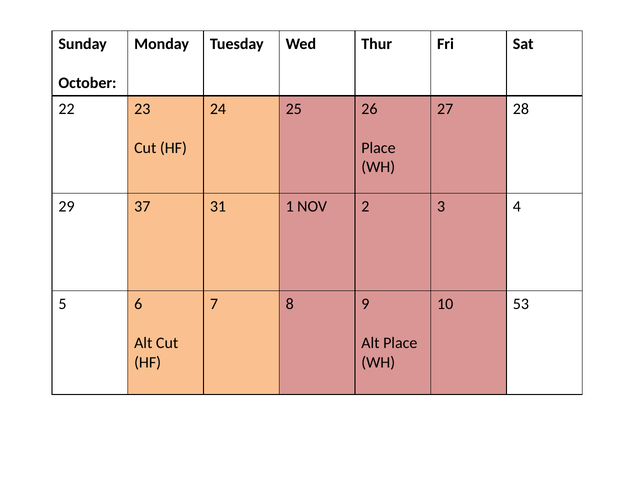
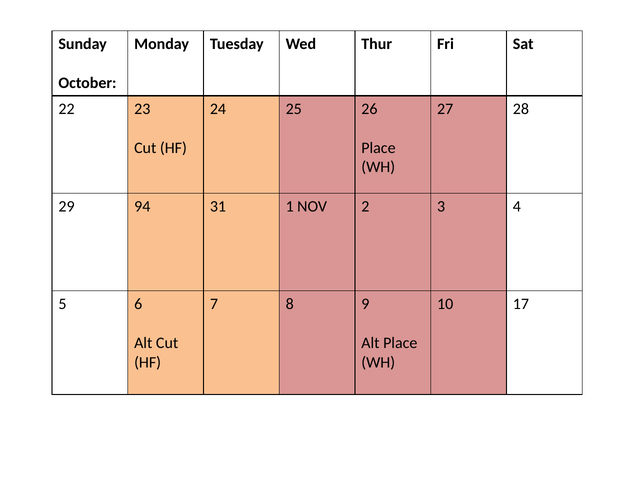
37: 37 -> 94
53: 53 -> 17
